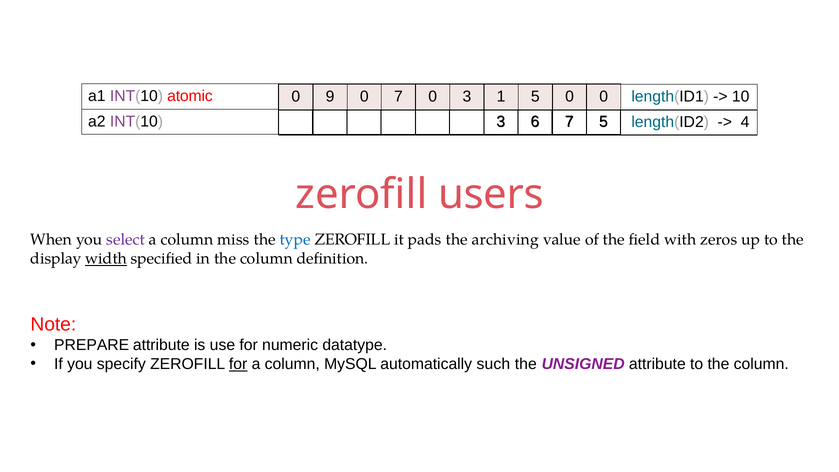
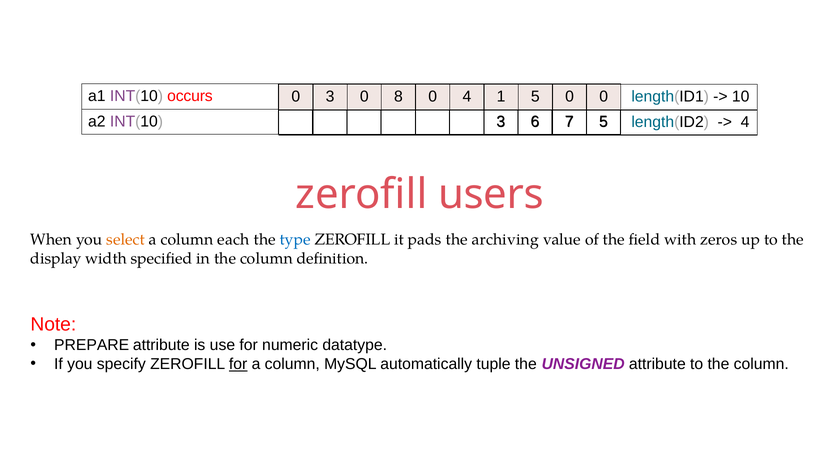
atomic: atomic -> occurs
0 9: 9 -> 3
0 7: 7 -> 8
0 3: 3 -> 4
select colour: purple -> orange
miss: miss -> each
width underline: present -> none
such: such -> tuple
